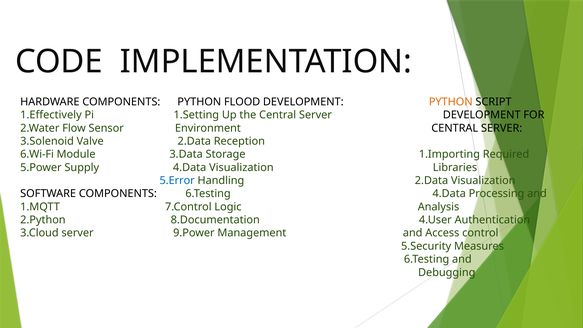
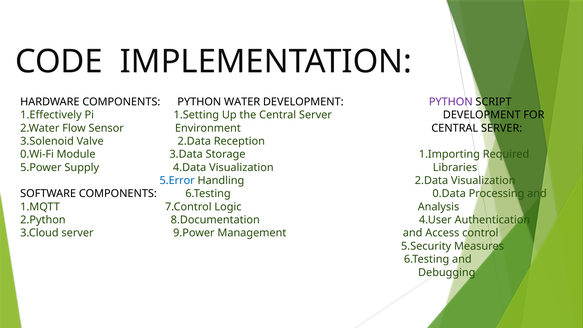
FLOOD: FLOOD -> WATER
PYTHON at (451, 102) colour: orange -> purple
6.Wi-Fi: 6.Wi-Fi -> 0.Wi-Fi
6.Testing 4.Data: 4.Data -> 0.Data
